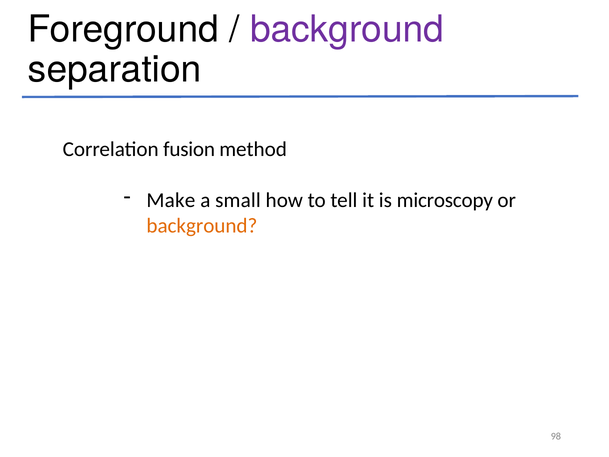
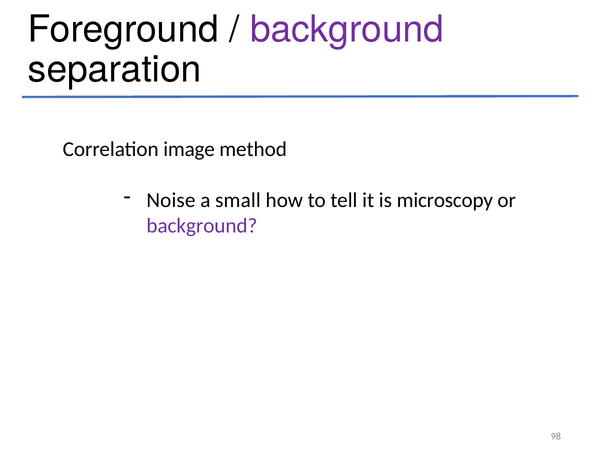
fusion: fusion -> image
Make: Make -> Noise
background at (202, 225) colour: orange -> purple
